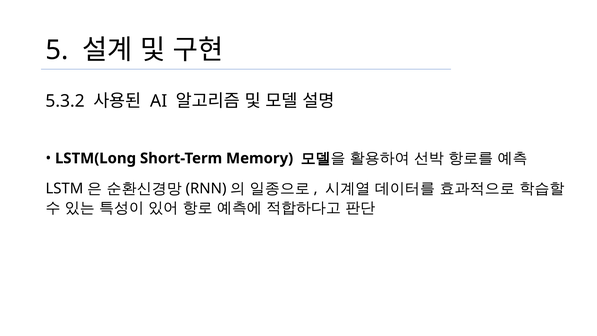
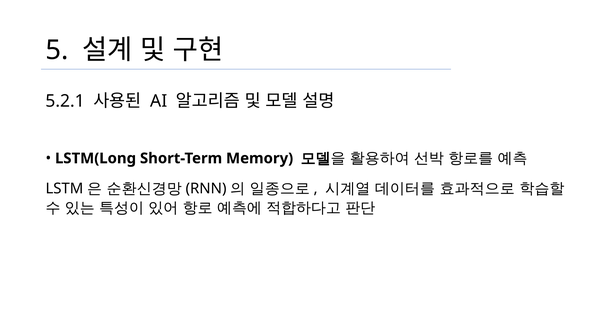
5.3.2: 5.3.2 -> 5.2.1
